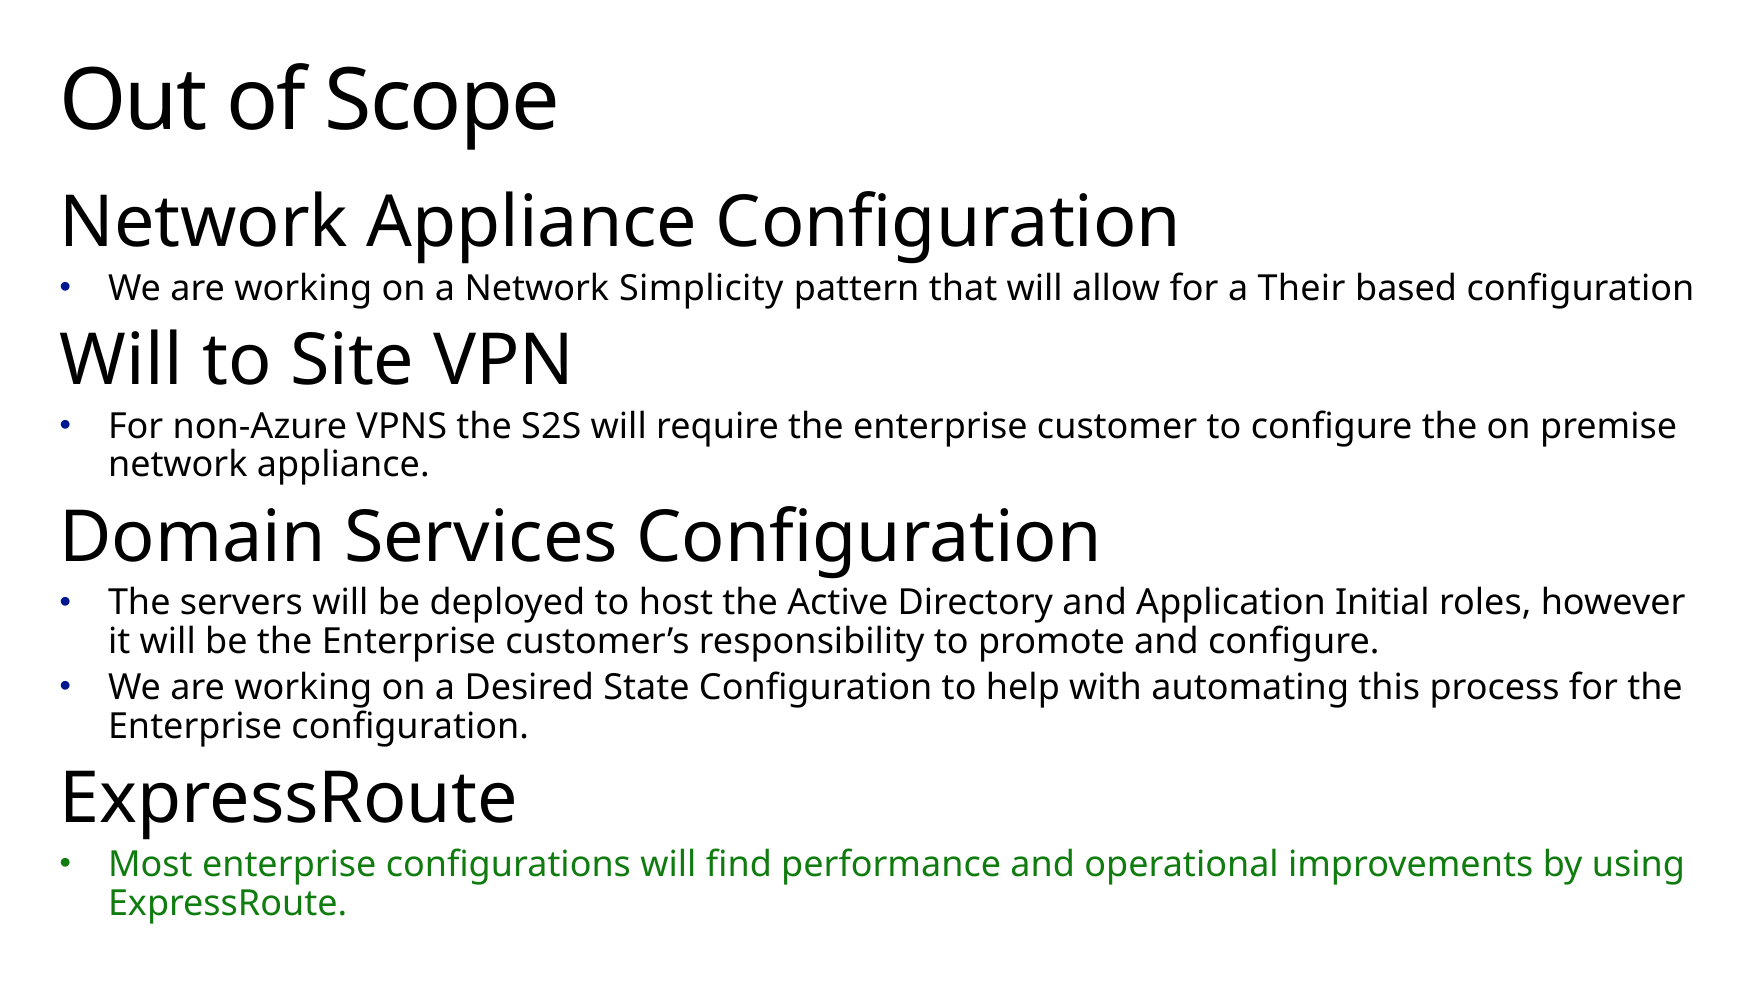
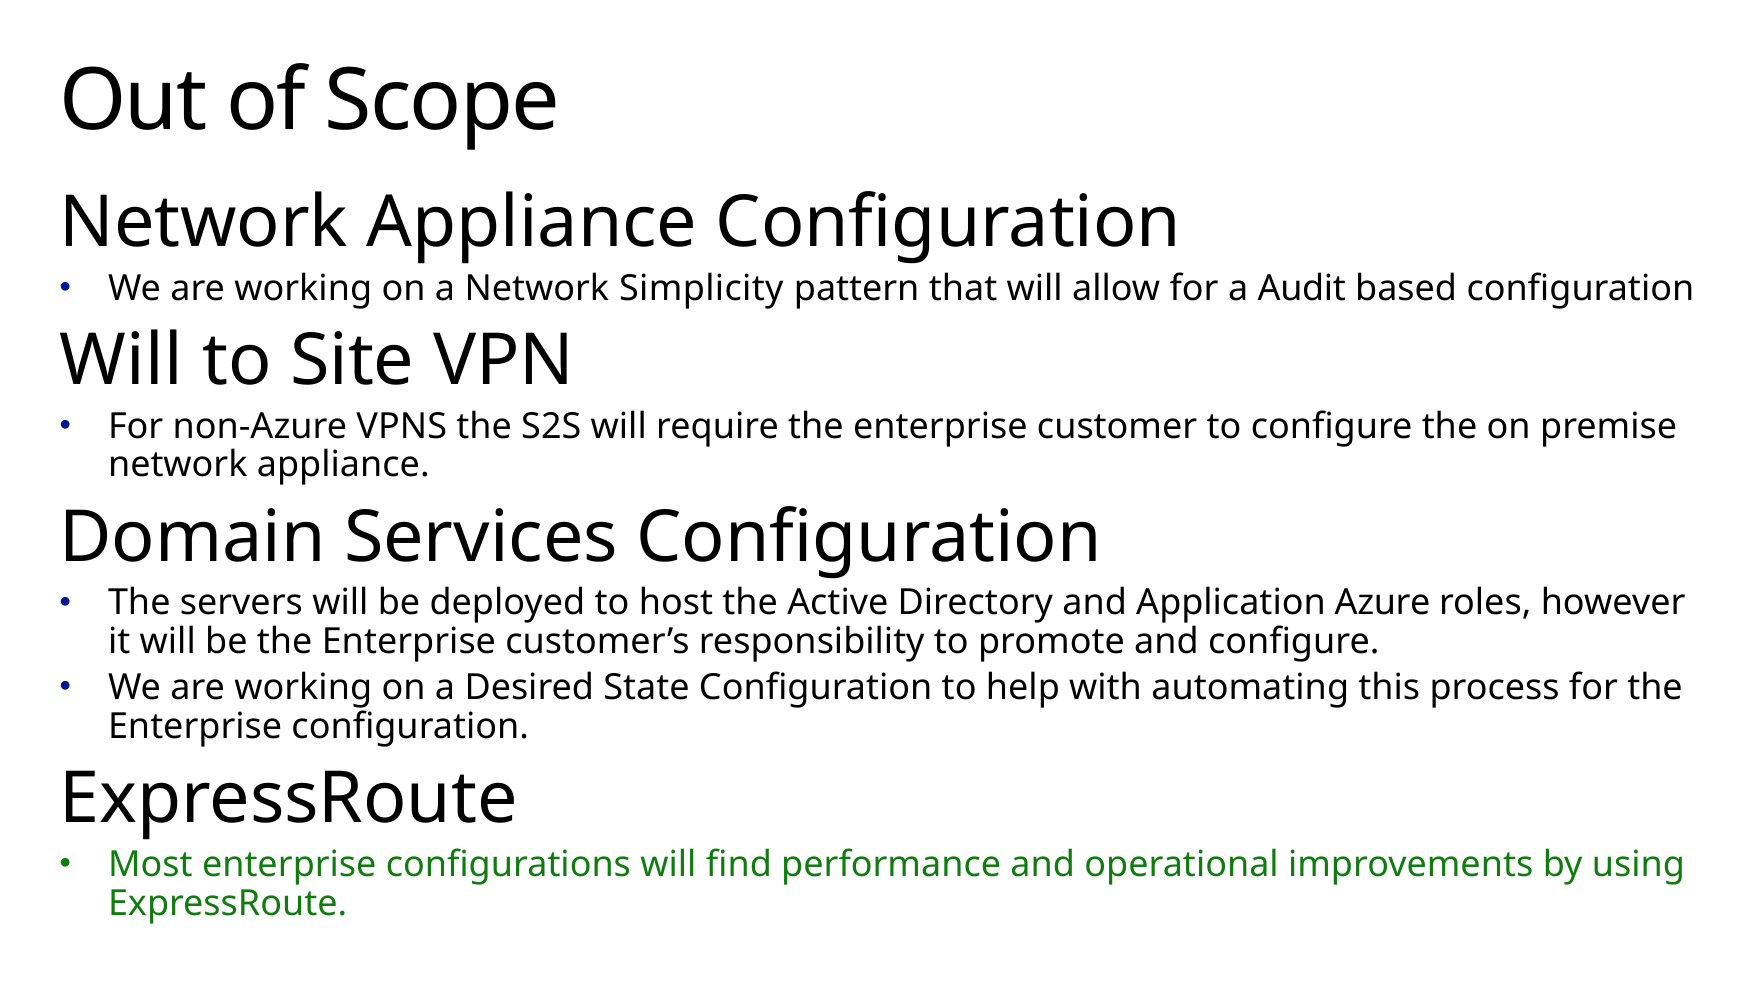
Their: Their -> Audit
Initial: Initial -> Azure
